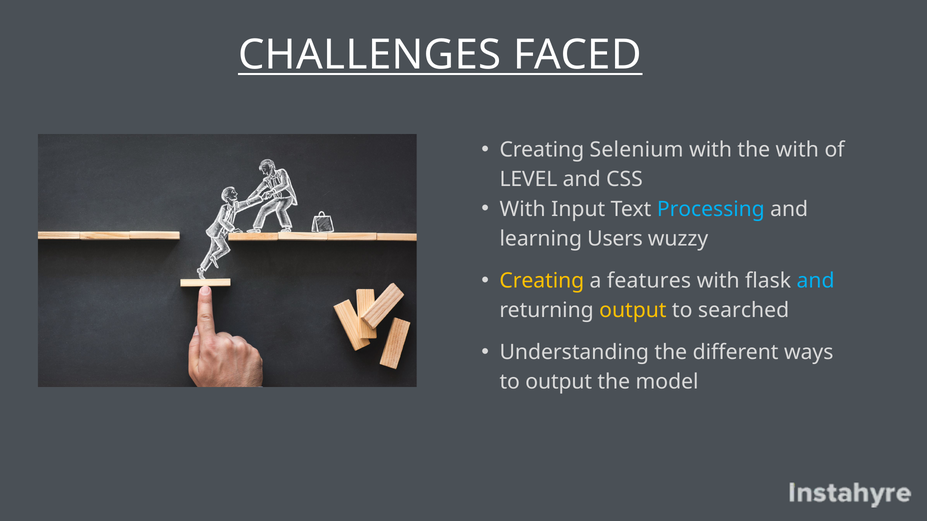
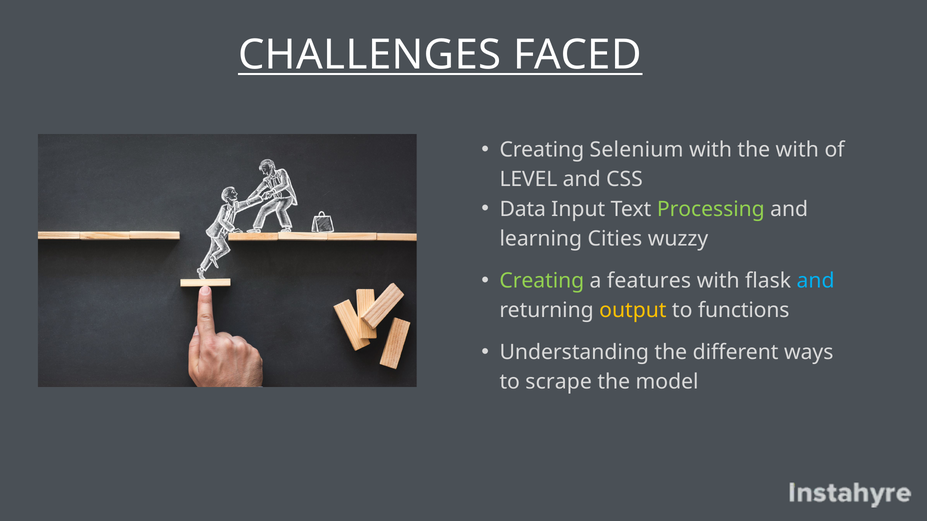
With at (523, 209): With -> Data
Processing colour: light blue -> light green
Users: Users -> Cities
Creating at (542, 281) colour: yellow -> light green
searched: searched -> functions
to output: output -> scrape
